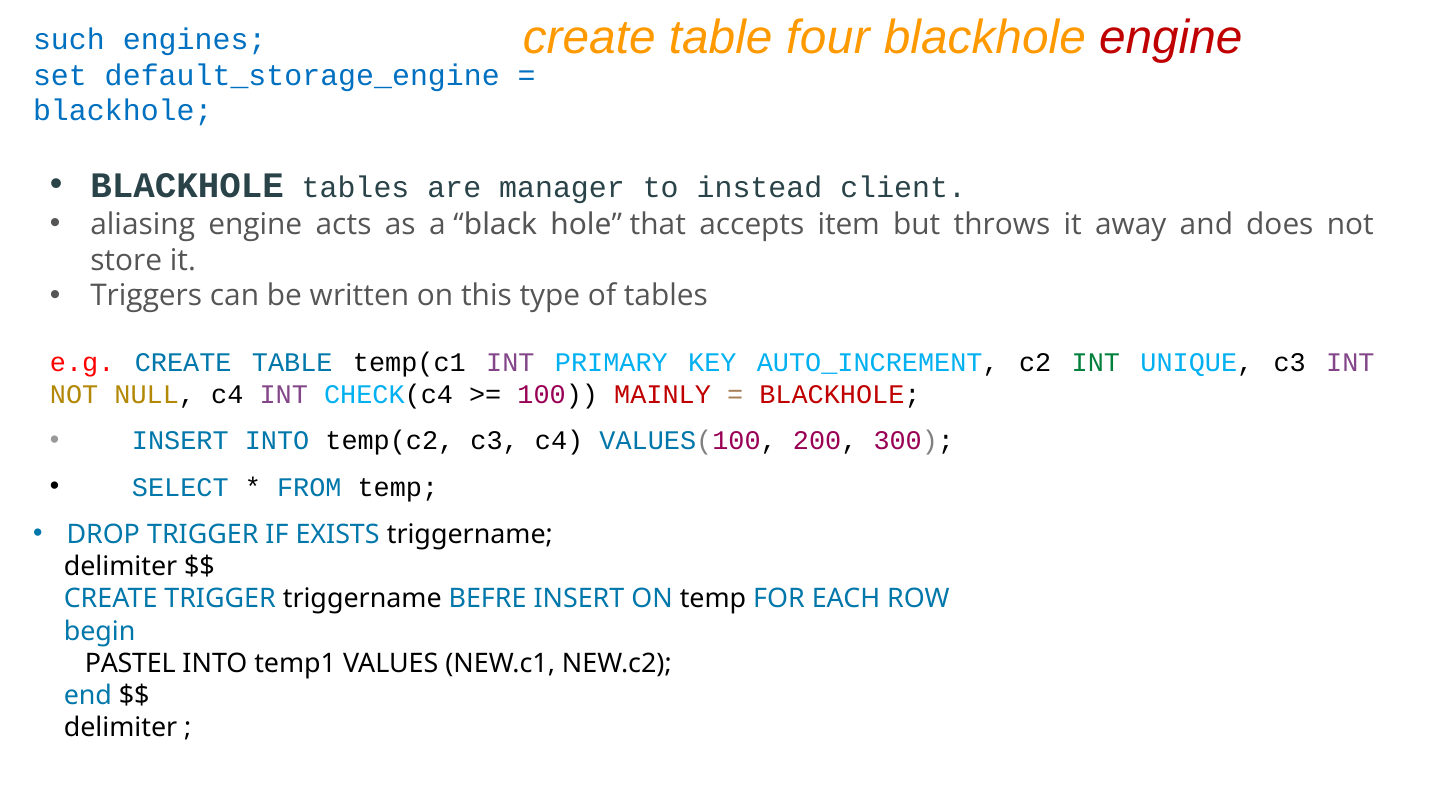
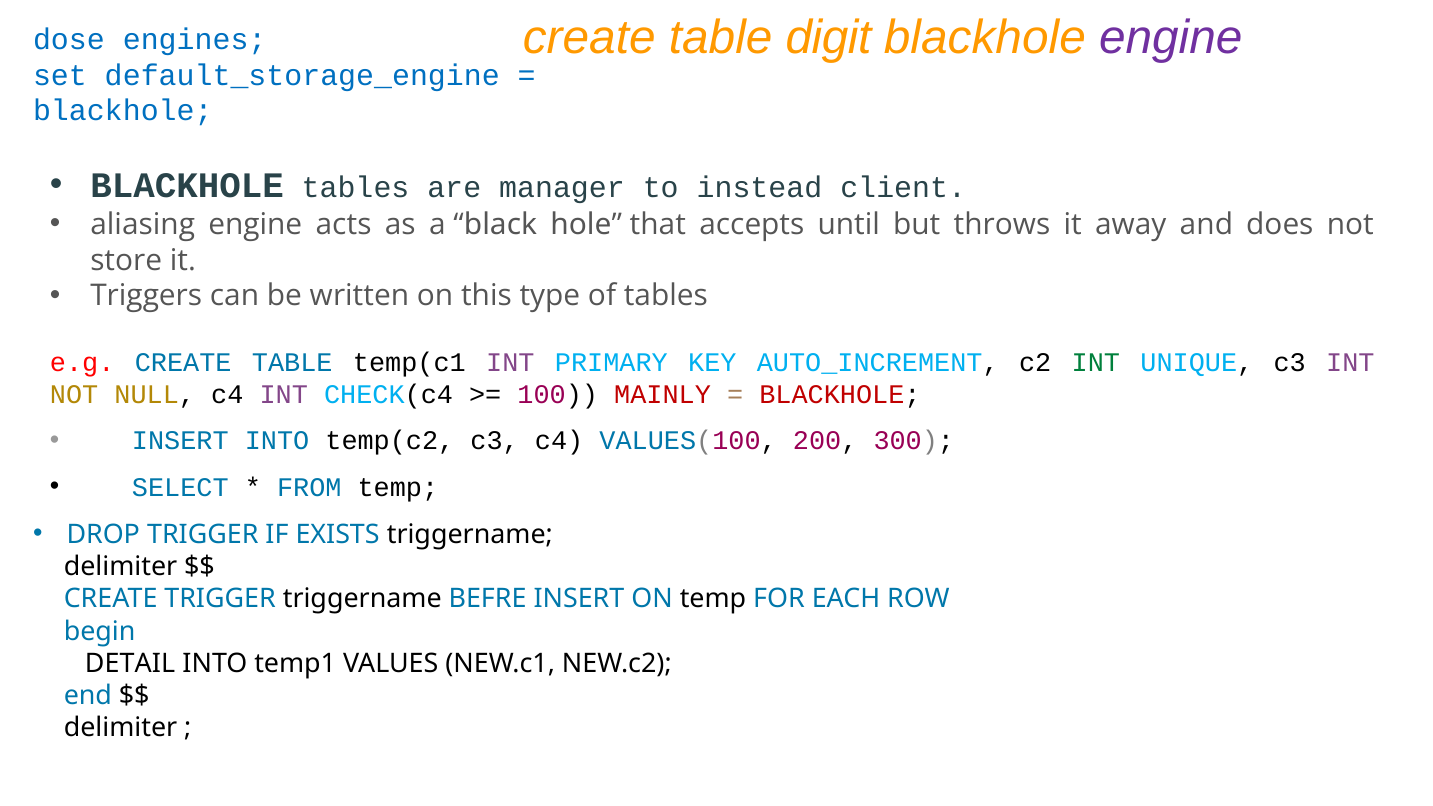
four: four -> digit
engine at (1171, 37) colour: red -> purple
such: such -> dose
item: item -> until
PASTEL: PASTEL -> DETAIL
